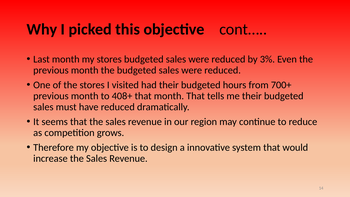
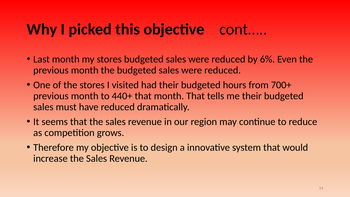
3%: 3% -> 6%
408+: 408+ -> 440+
